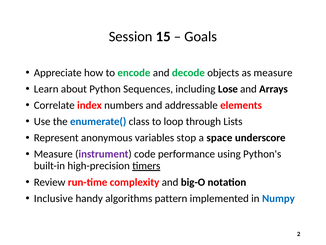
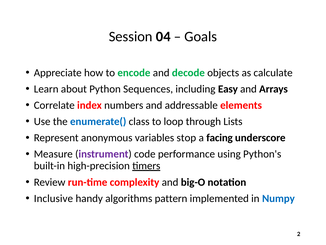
15: 15 -> 04
as measure: measure -> calculate
Lose: Lose -> Easy
space: space -> facing
